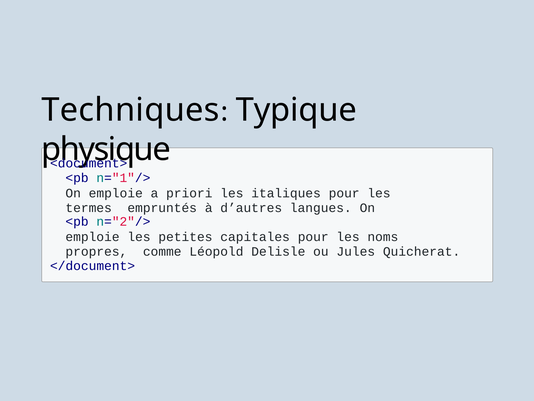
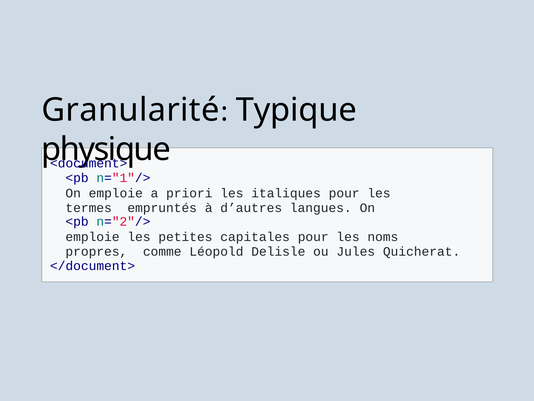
Techniques: Techniques -> Granularité
